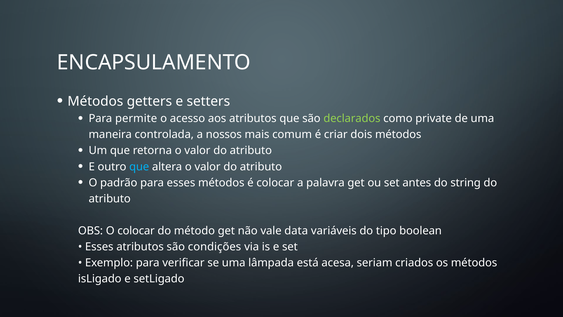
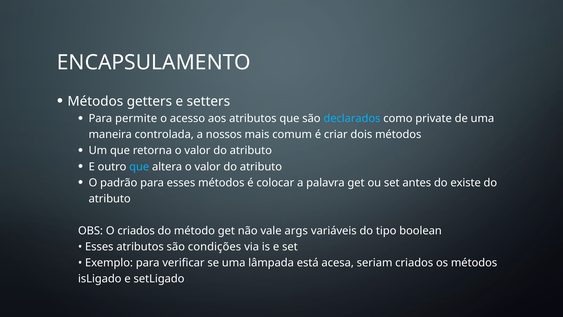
declarados colour: light green -> light blue
string: string -> existe
O colocar: colocar -> criados
data: data -> args
